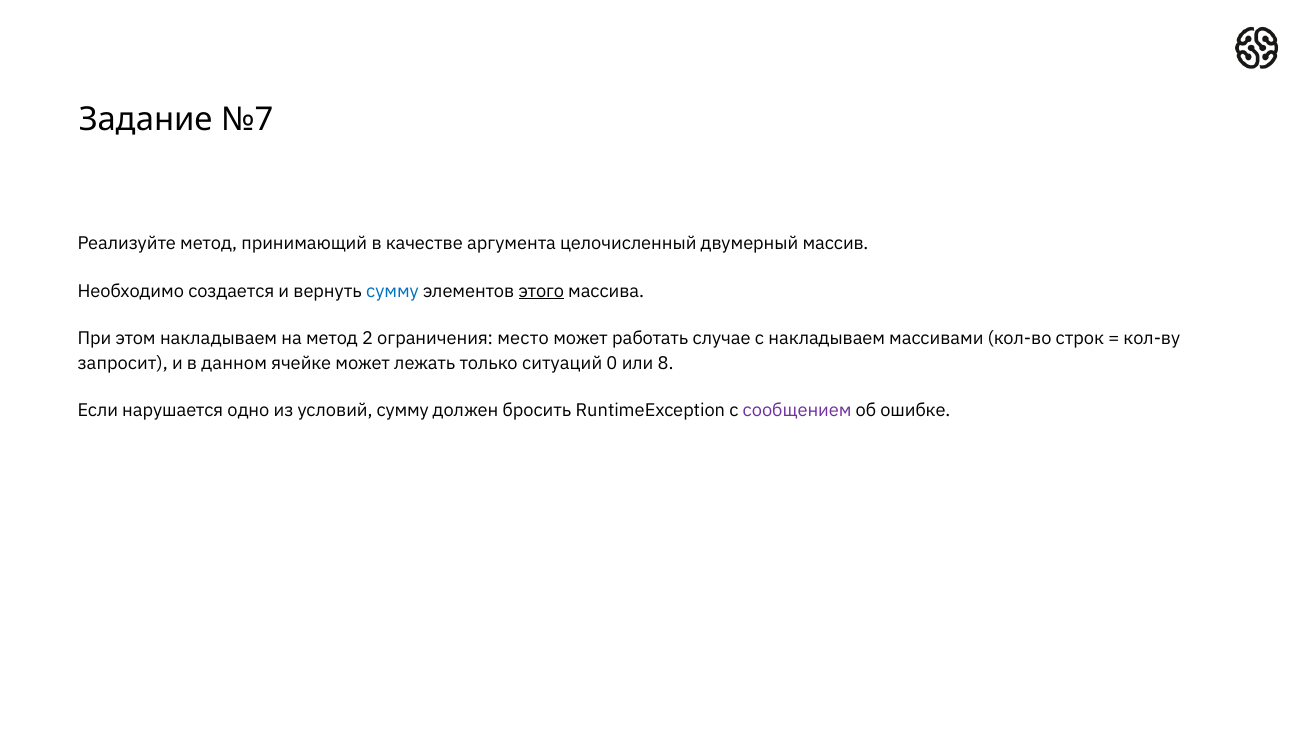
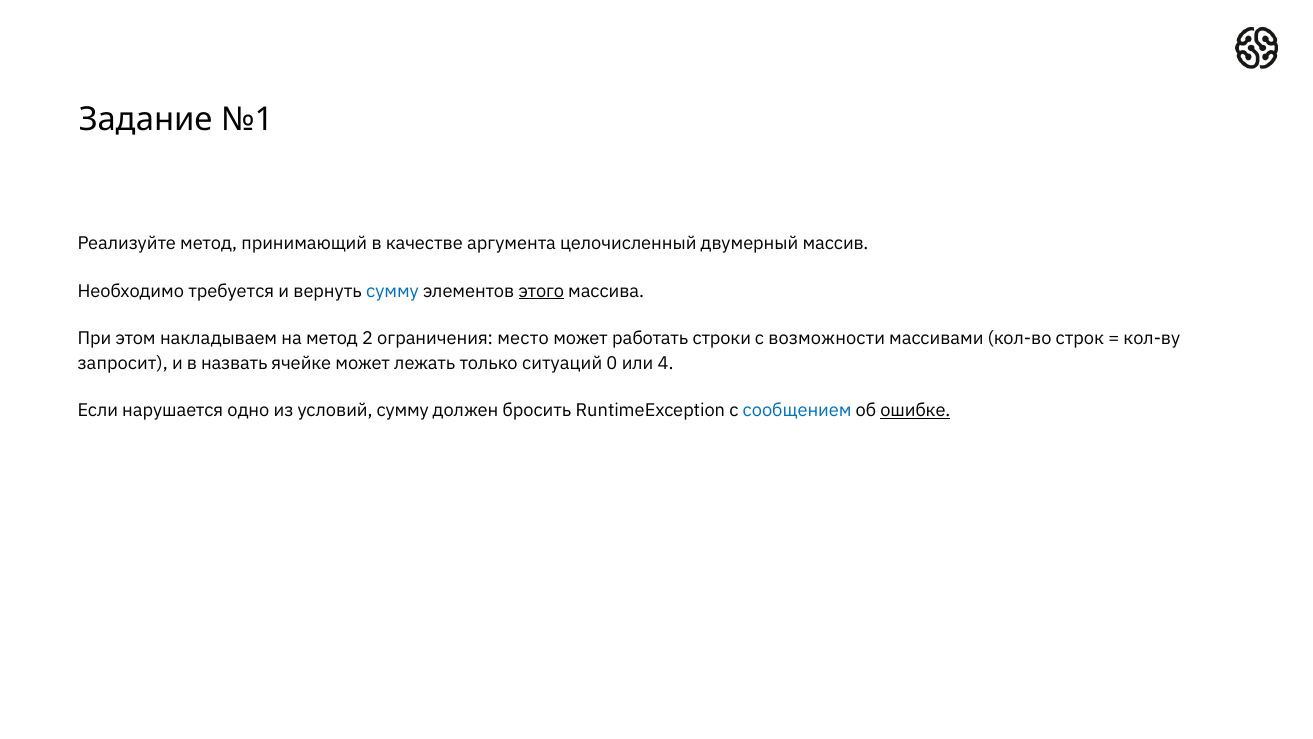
№7: №7 -> №1
создается: создается -> требуется
случае: случае -> строки
с накладываем: накладываем -> возможности
данном: данном -> назвать
8: 8 -> 4
сообщением colour: purple -> blue
ошибке underline: none -> present
